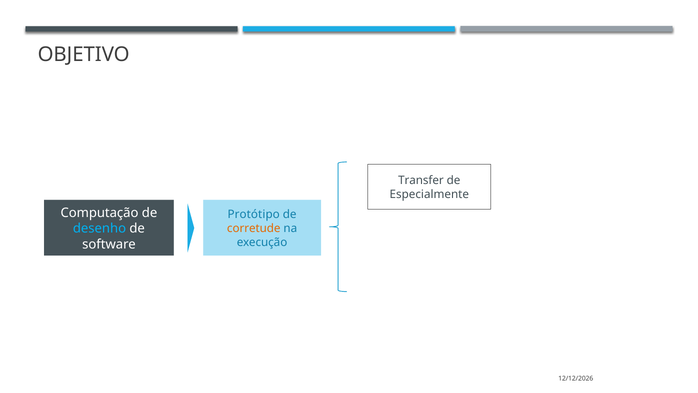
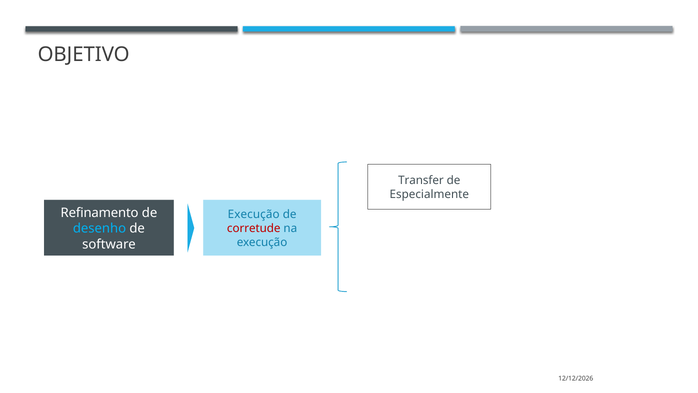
Computação: Computação -> Refinamento
Protótipo at (254, 214): Protótipo -> Execução
corretude colour: orange -> red
